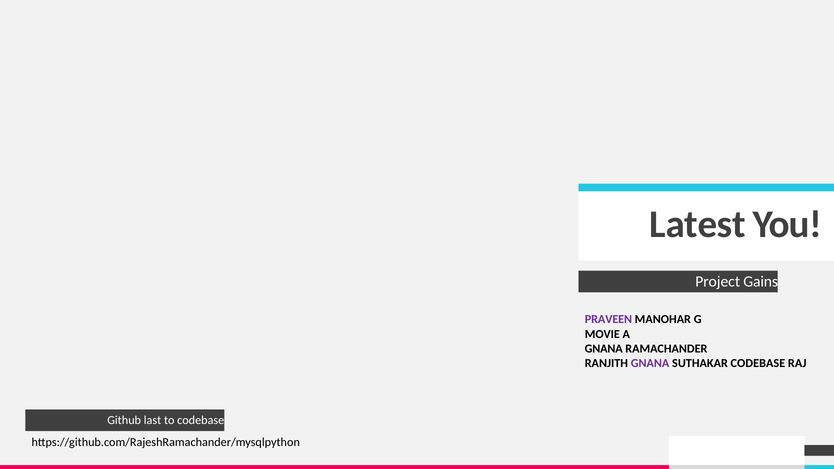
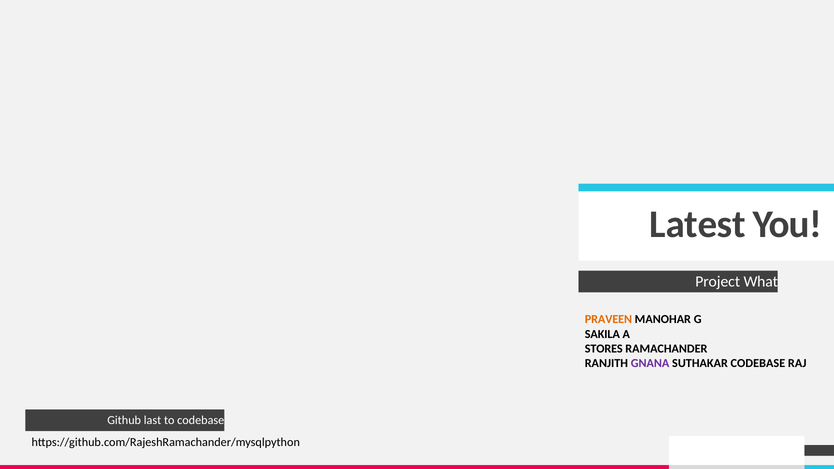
Gains: Gains -> What
PRAVEEN colour: purple -> orange
MOVIE: MOVIE -> SAKILA
GNANA at (604, 349): GNANA -> STORES
